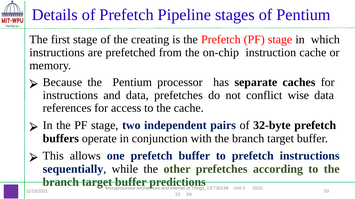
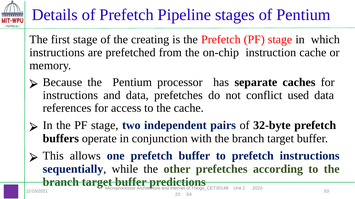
wise: wise -> used
